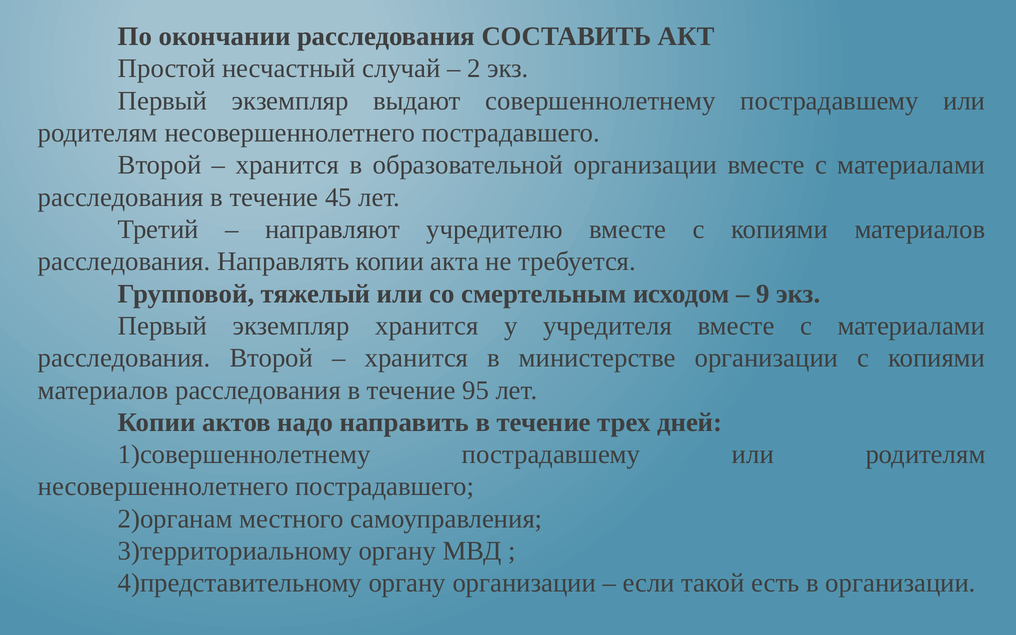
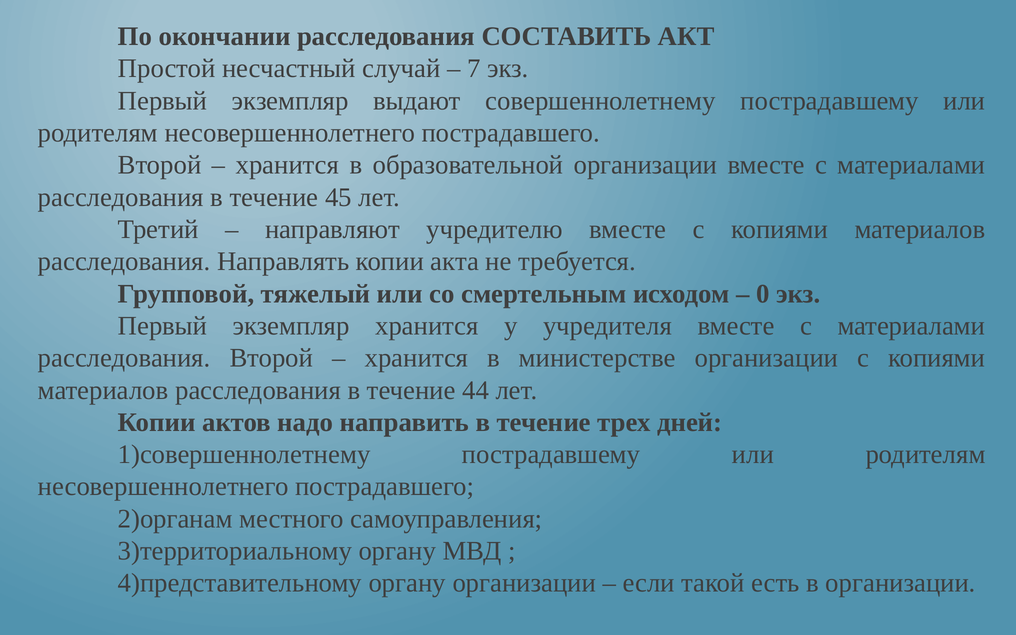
2: 2 -> 7
9: 9 -> 0
95: 95 -> 44
